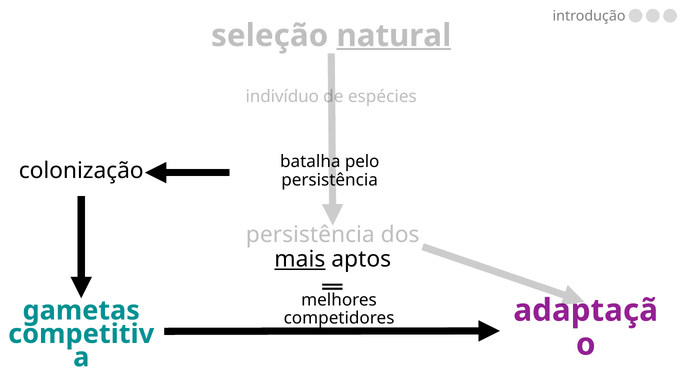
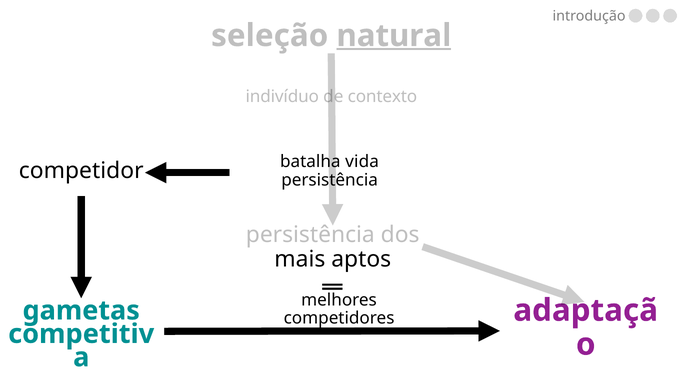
espécies: espécies -> contexto
pelo: pelo -> vida
colonização: colonização -> competidor
mais underline: present -> none
